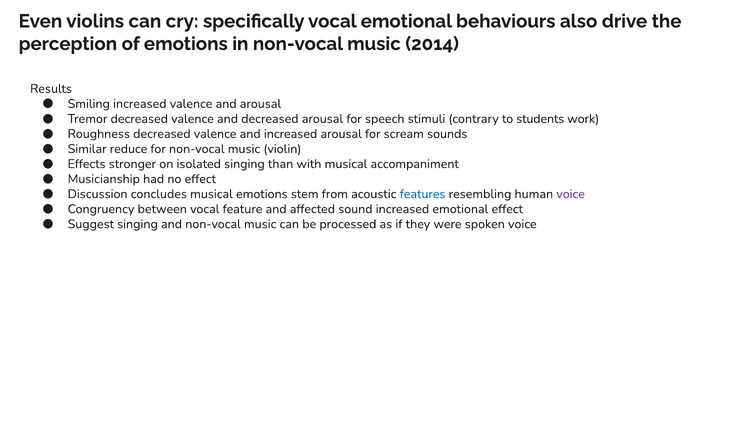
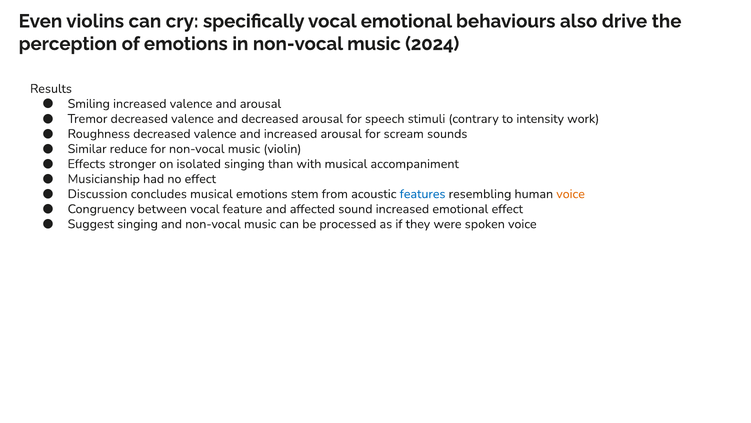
2014: 2014 -> 2024
students: students -> intensity
voice at (571, 194) colour: purple -> orange
